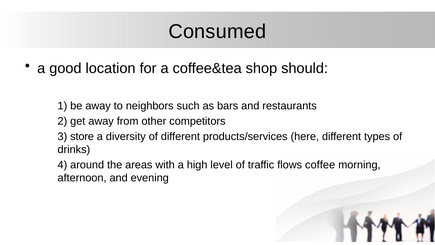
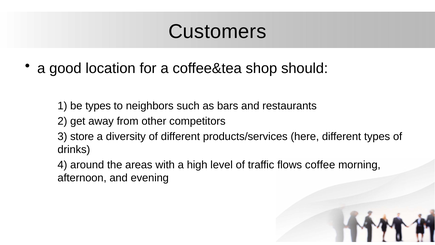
Consumed: Consumed -> Customers
be away: away -> types
